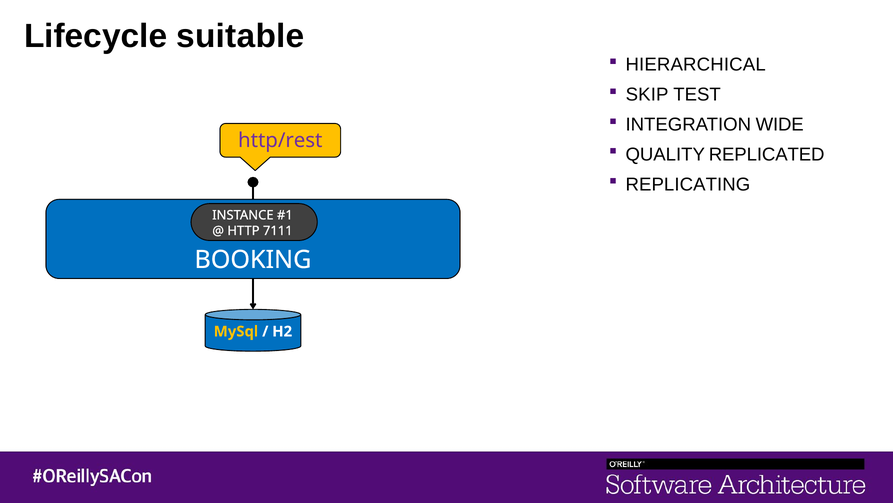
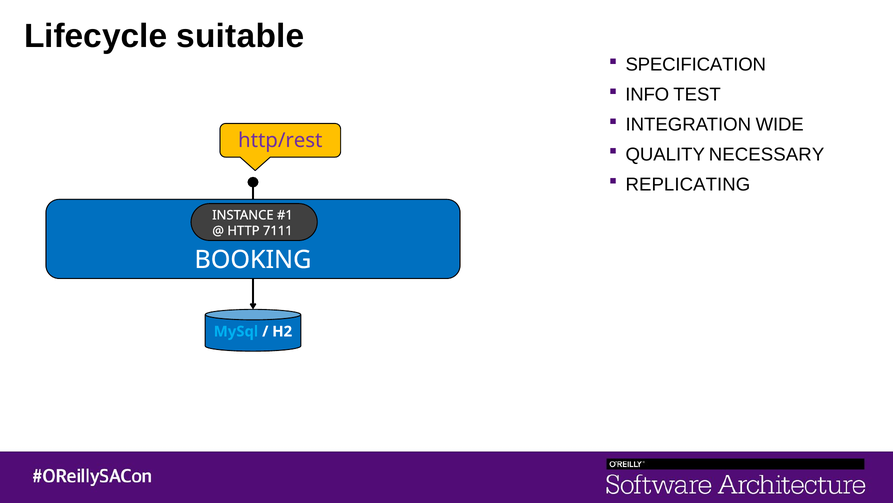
HIERARCHICAL: HIERARCHICAL -> SPECIFICATION
SKIP: SKIP -> INFO
REPLICATED: REPLICATED -> NECESSARY
MySql colour: yellow -> light blue
